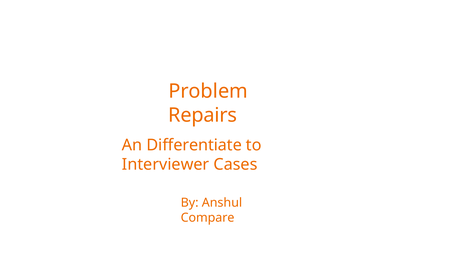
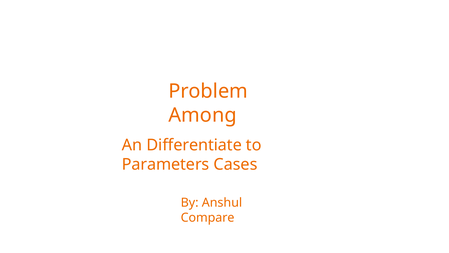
Repairs: Repairs -> Among
Interviewer: Interviewer -> Parameters
